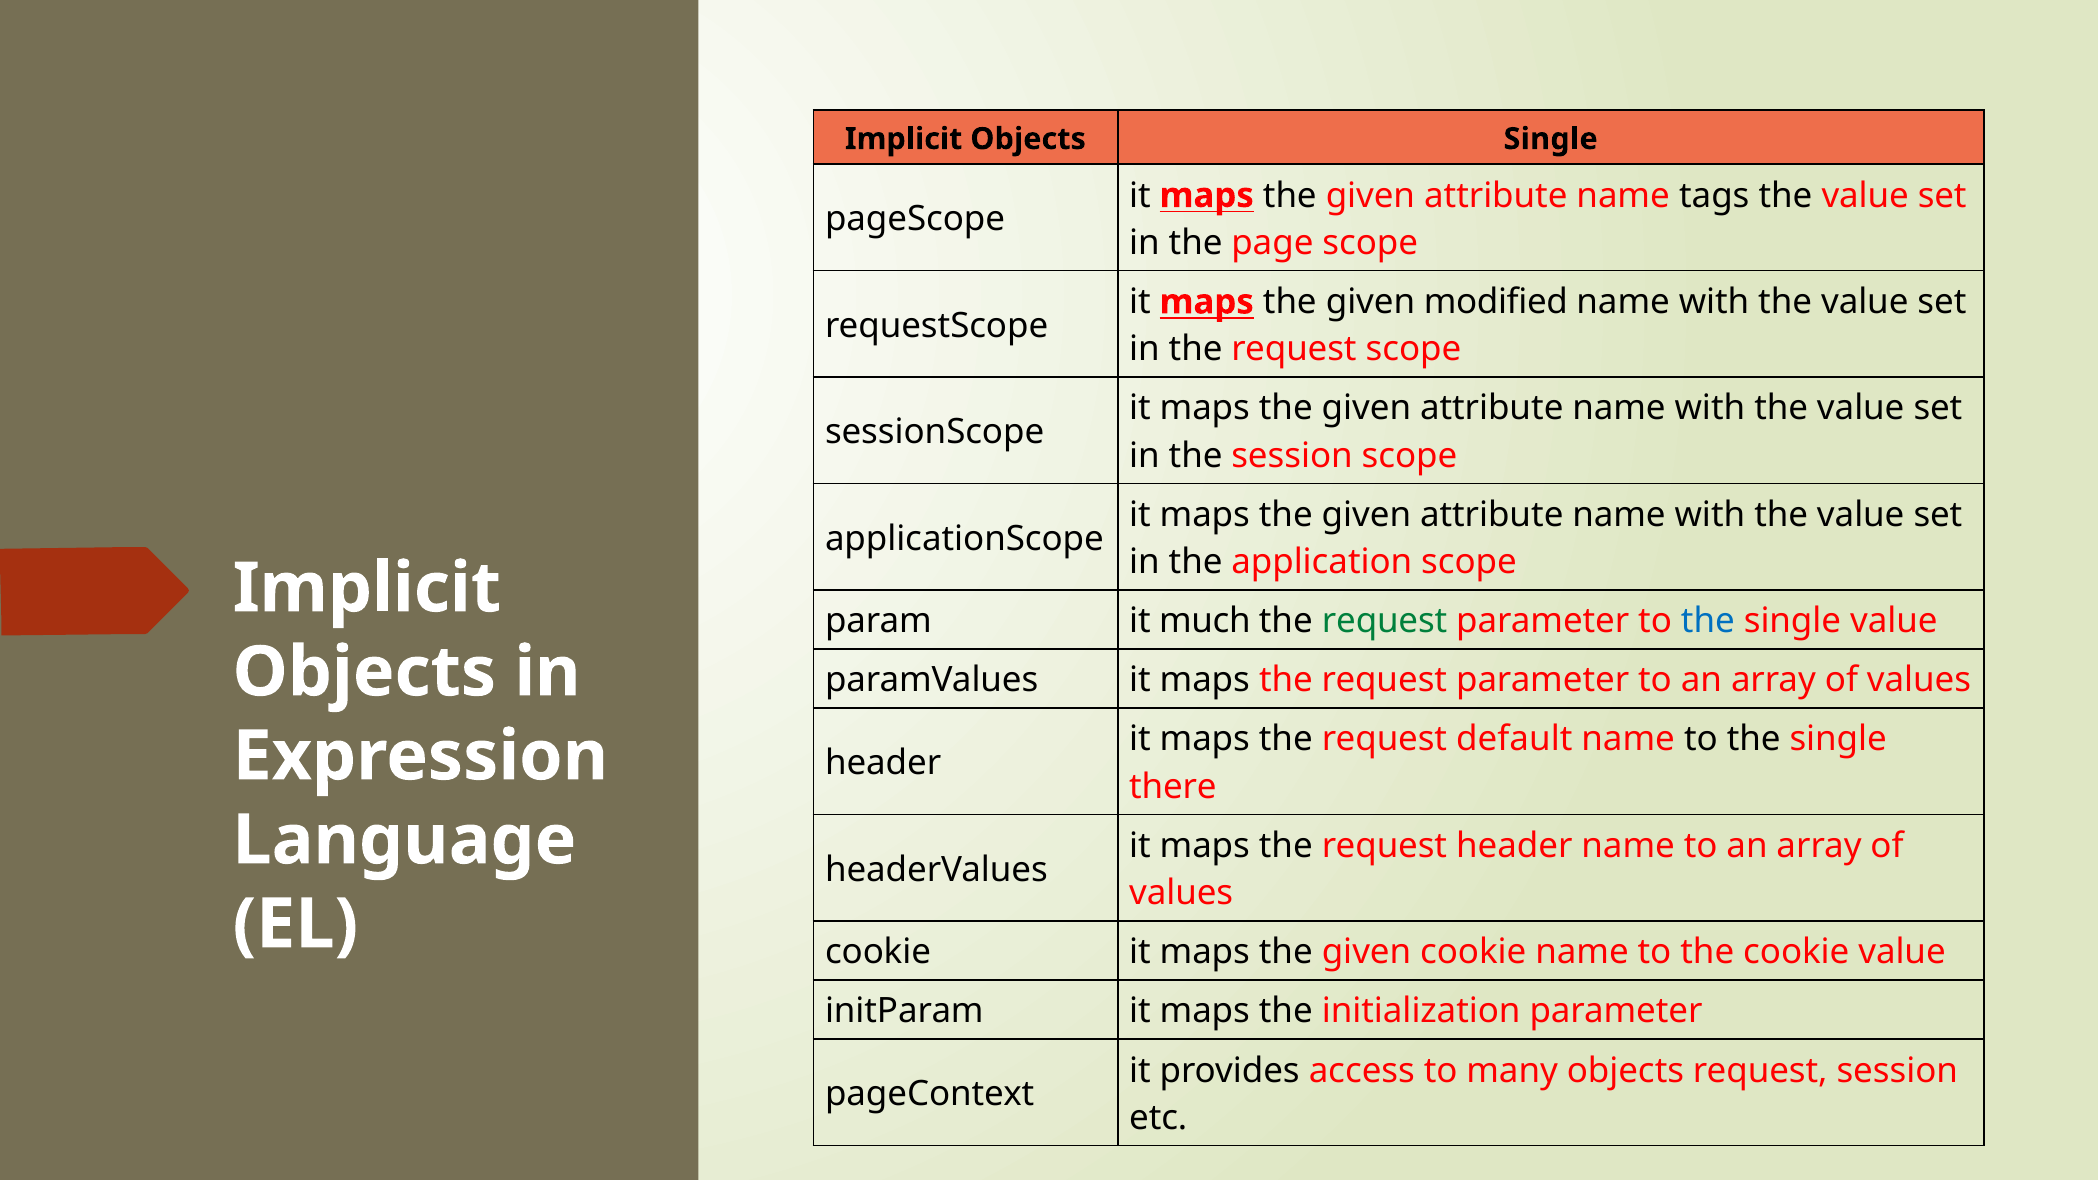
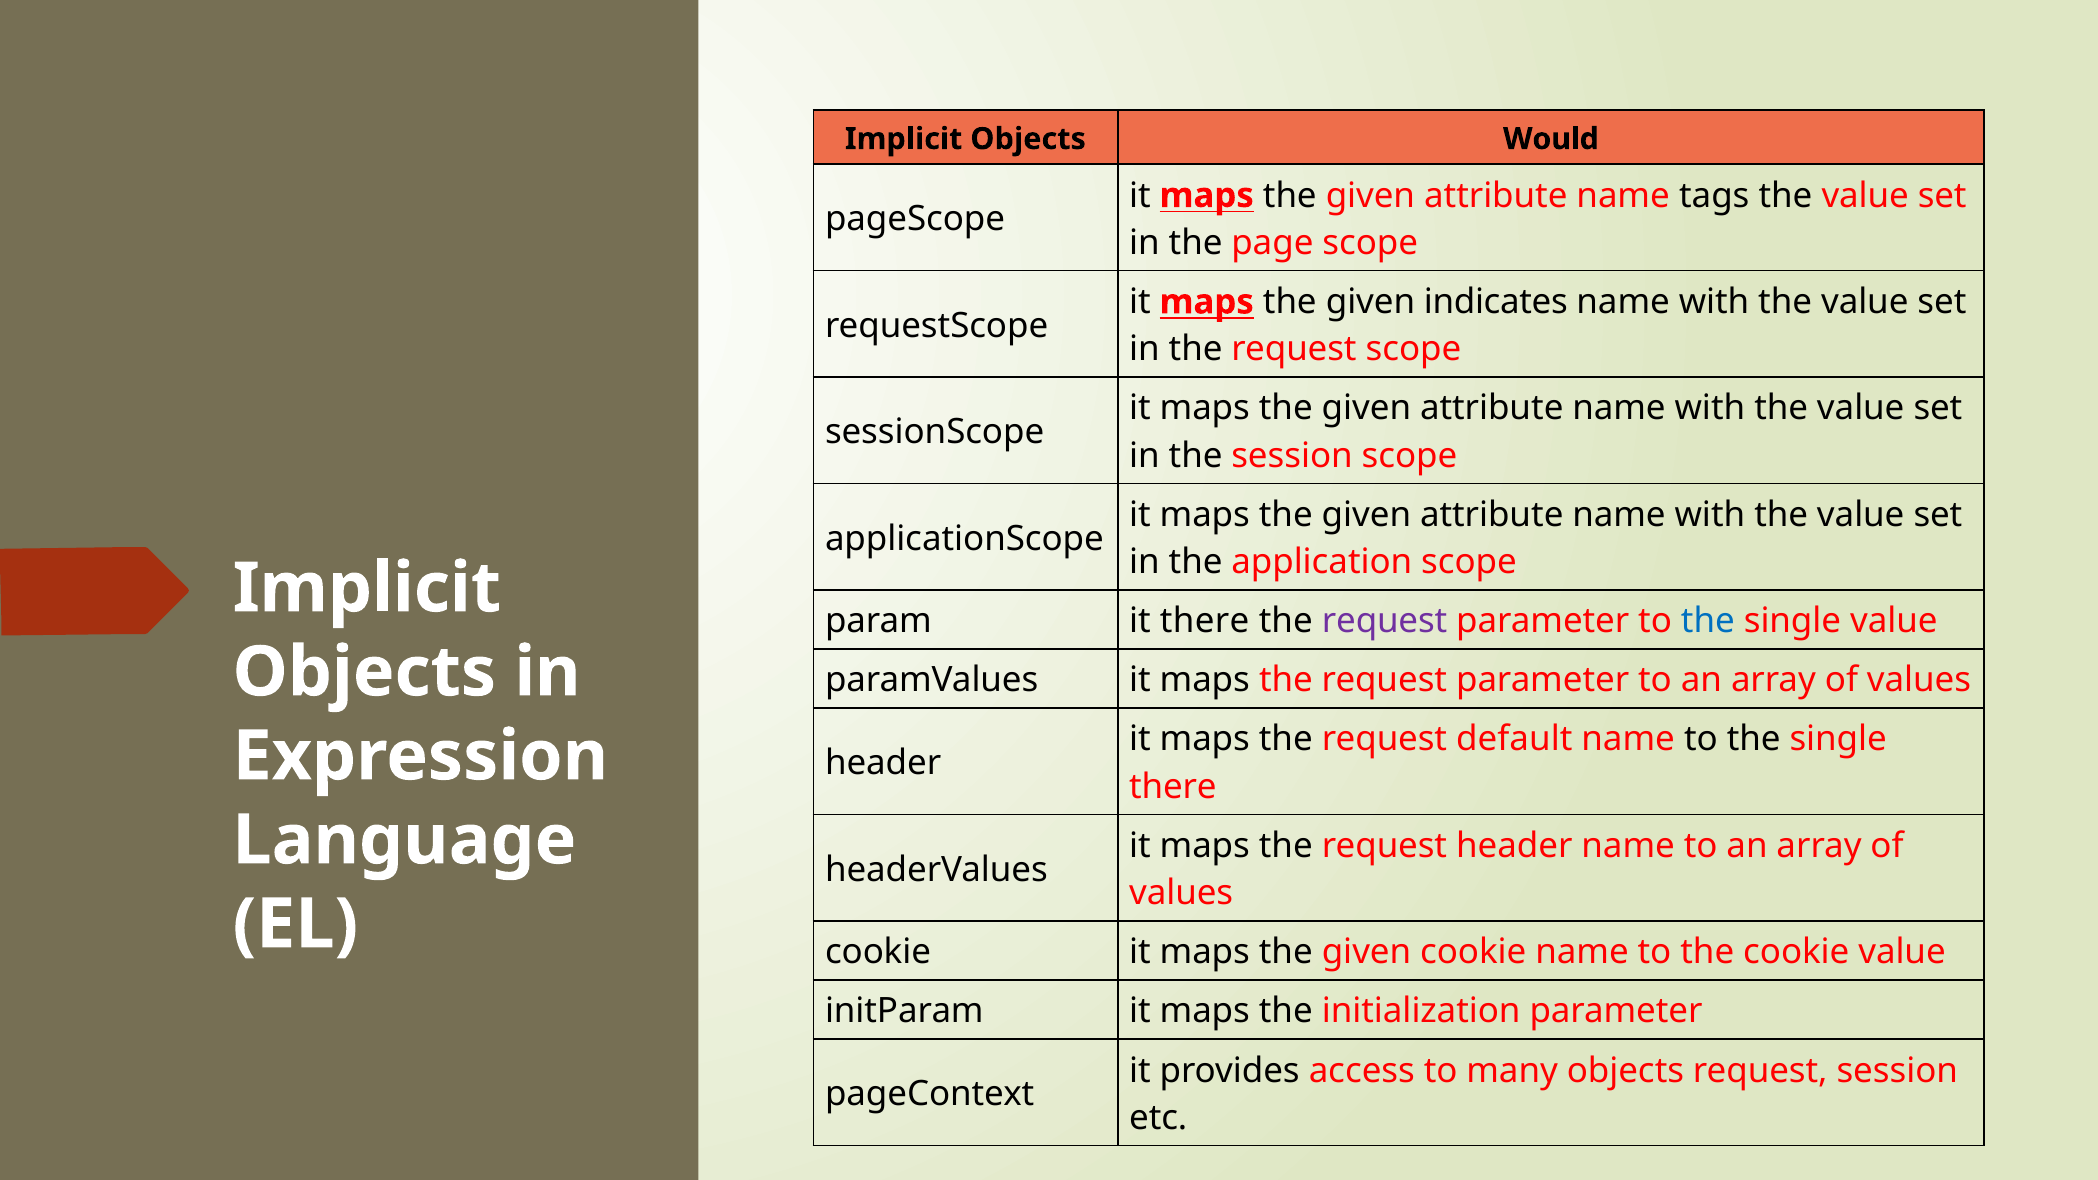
Objects Single: Single -> Would
modified: modified -> indicates
it much: much -> there
request at (1385, 621) colour: green -> purple
